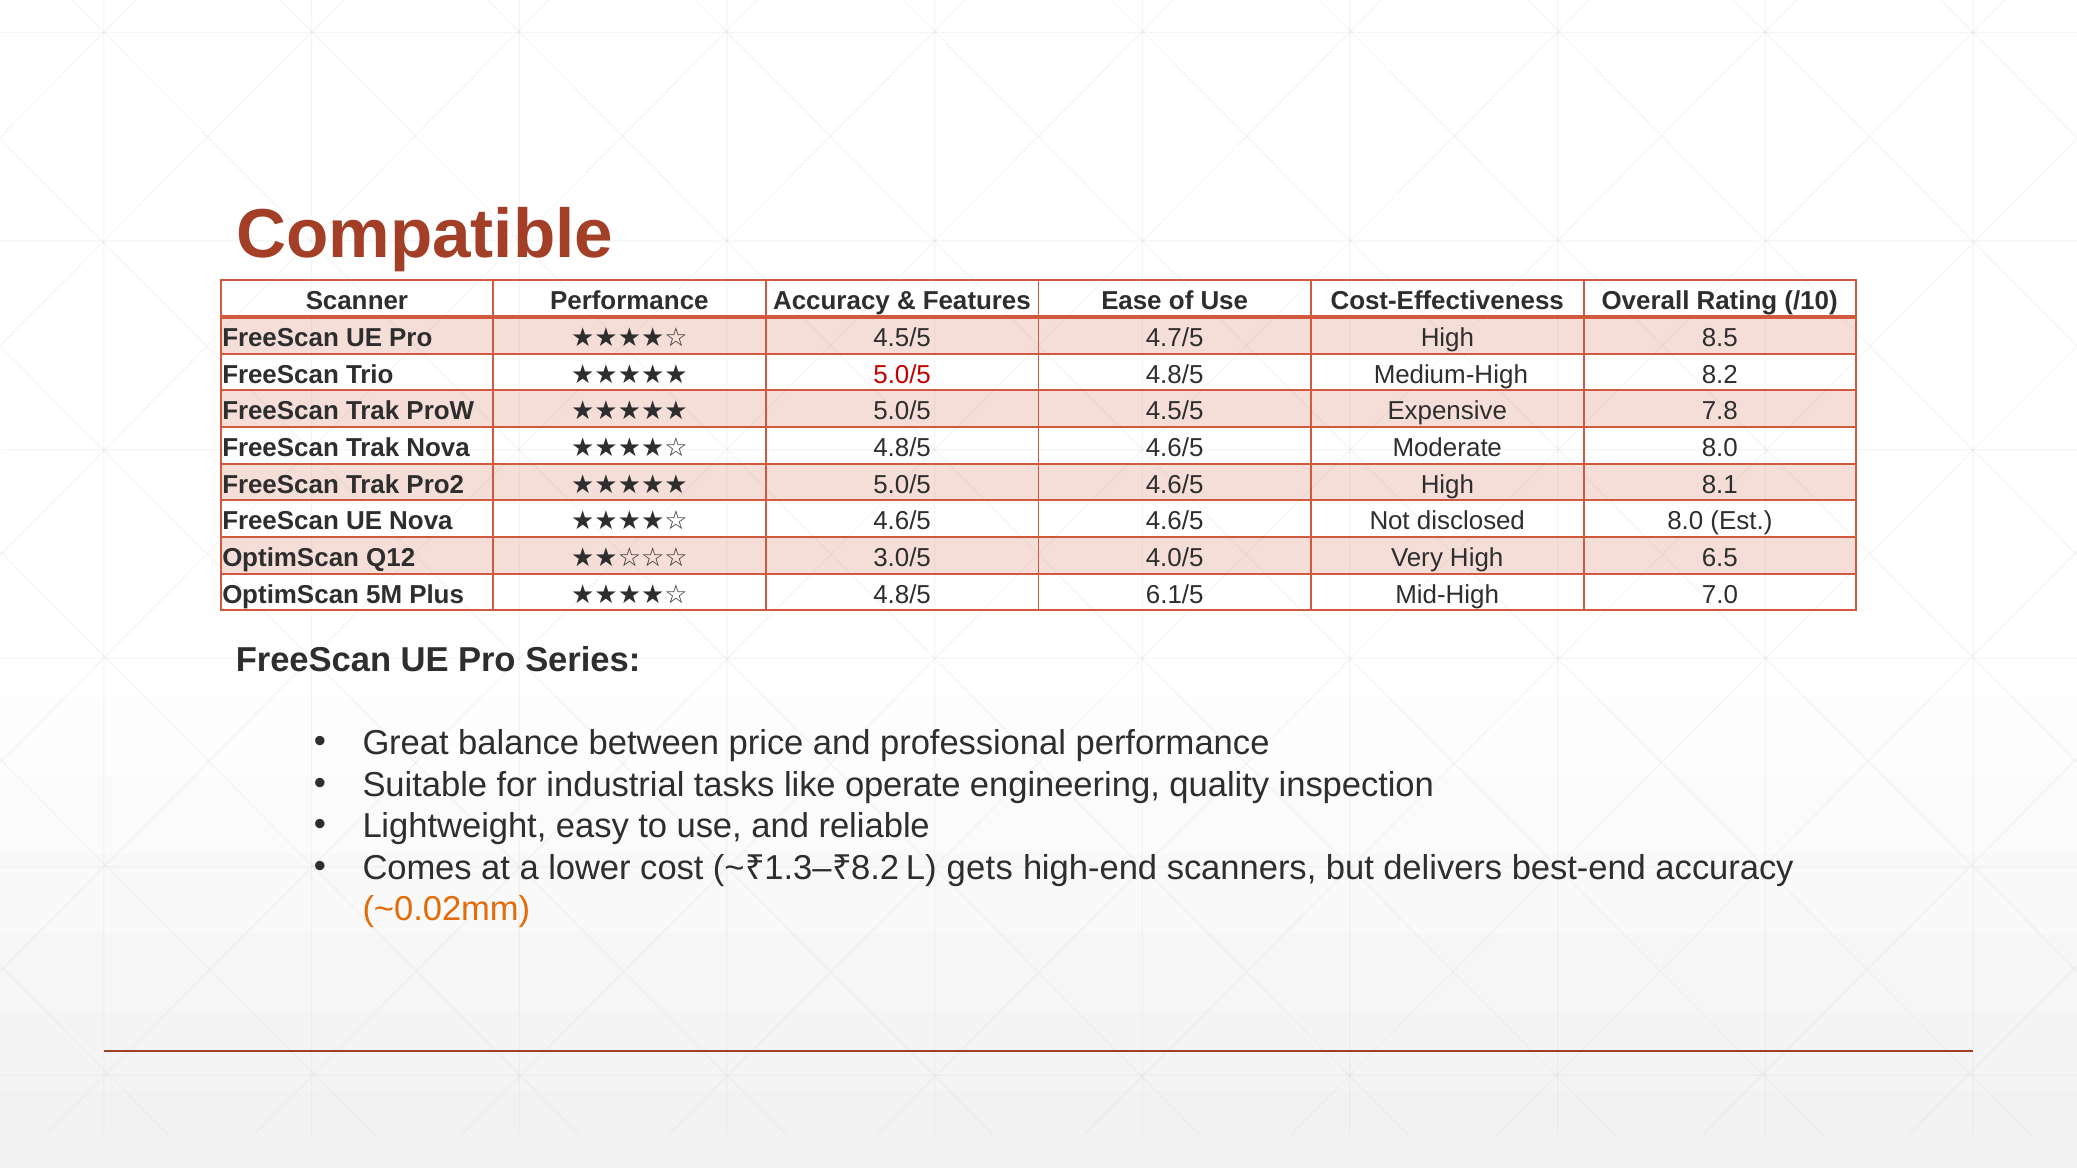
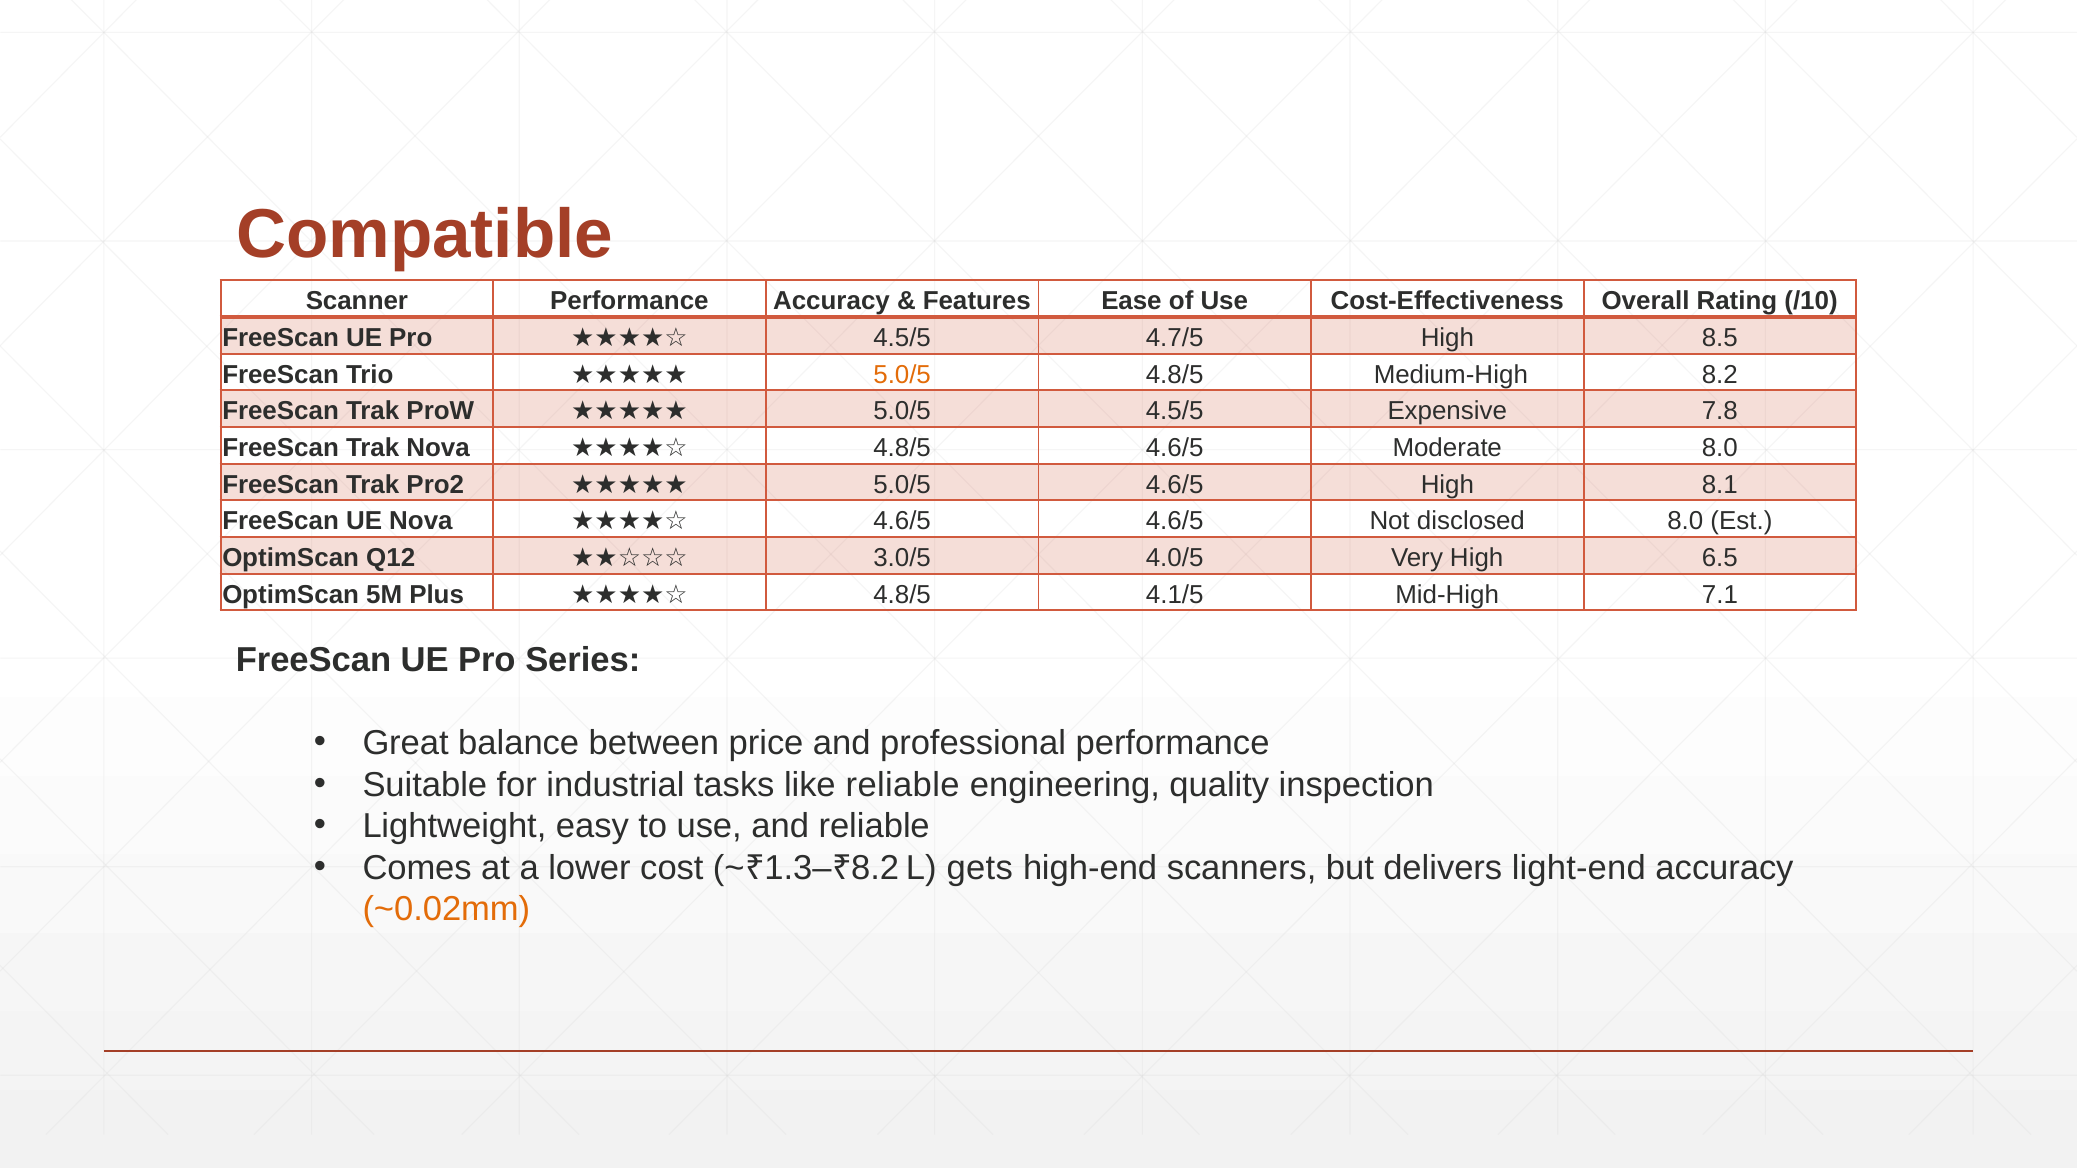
5.0/5 at (902, 375) colour: red -> orange
6.1/5: 6.1/5 -> 4.1/5
7.0: 7.0 -> 7.1
like operate: operate -> reliable
best-end: best-end -> light-end
